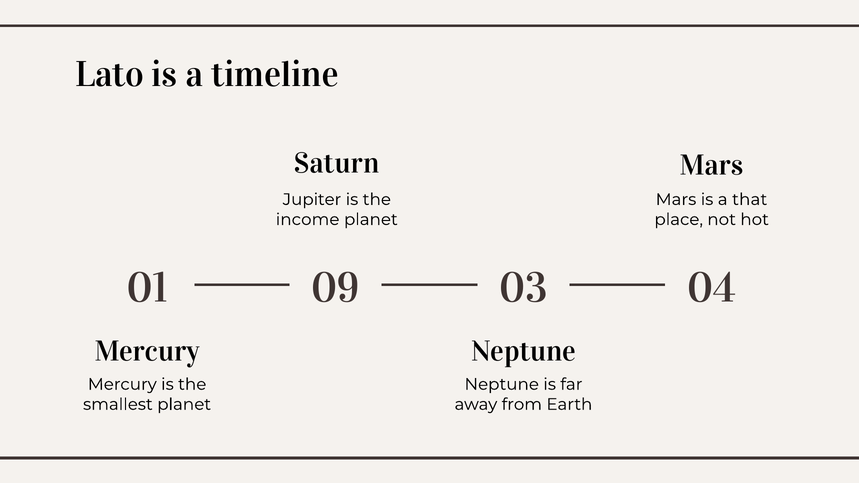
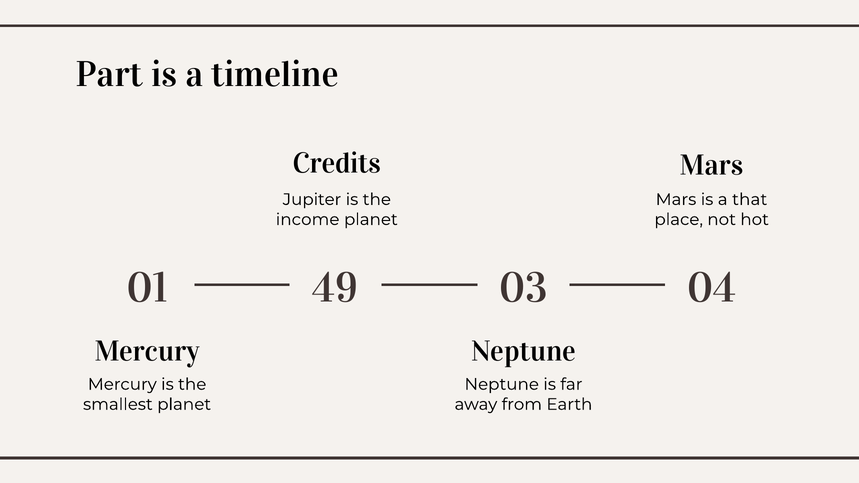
Lato: Lato -> Part
Saturn: Saturn -> Credits
09: 09 -> 49
